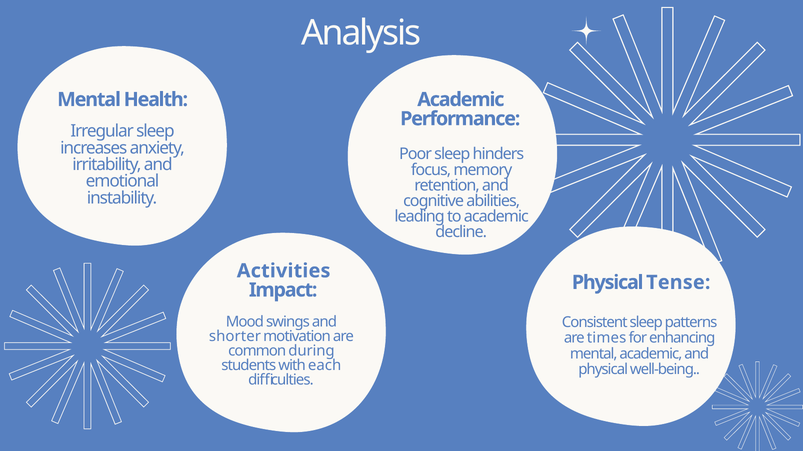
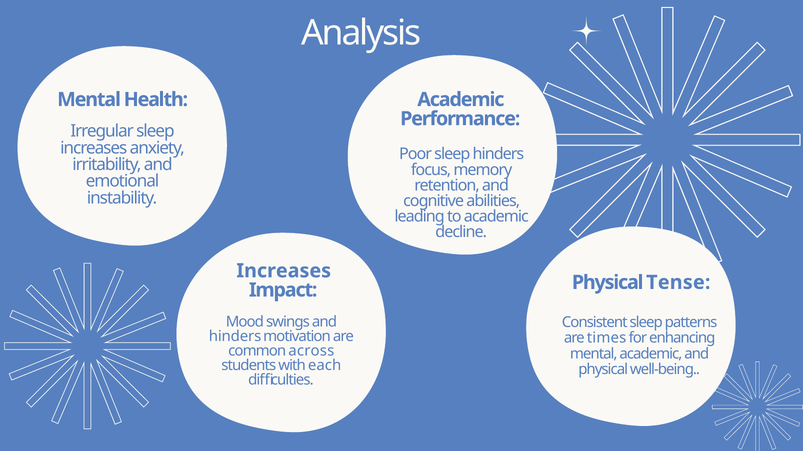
Activities at (284, 271): Activities -> Increases
shorter at (235, 337): shorter -> hinders
during: during -> across
